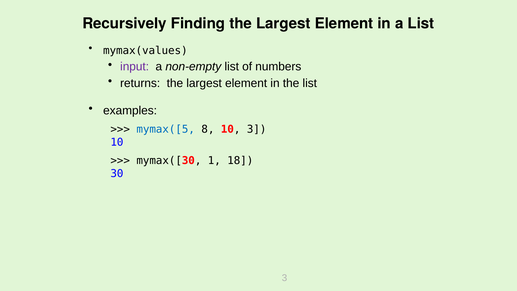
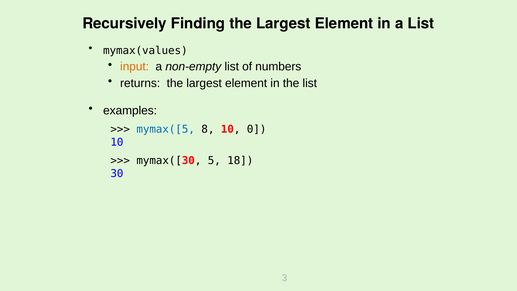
input colour: purple -> orange
10 3: 3 -> 0
1: 1 -> 5
